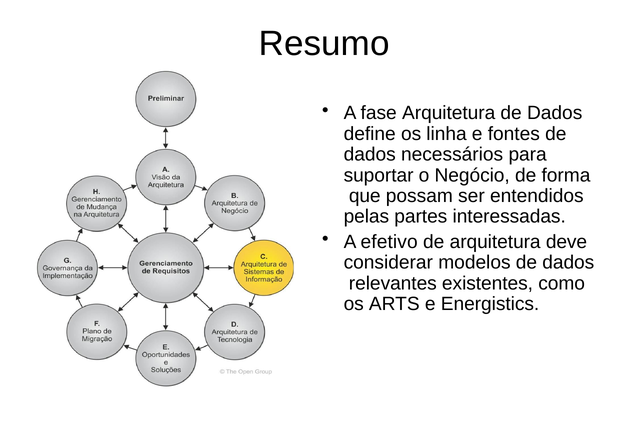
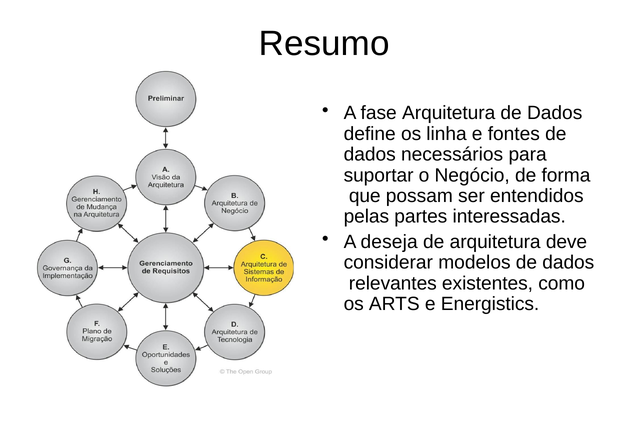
efetivo: efetivo -> deseja
